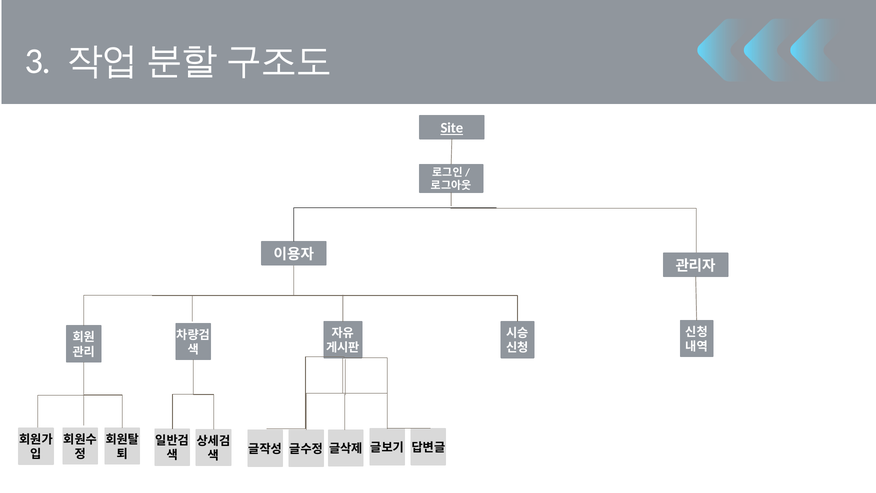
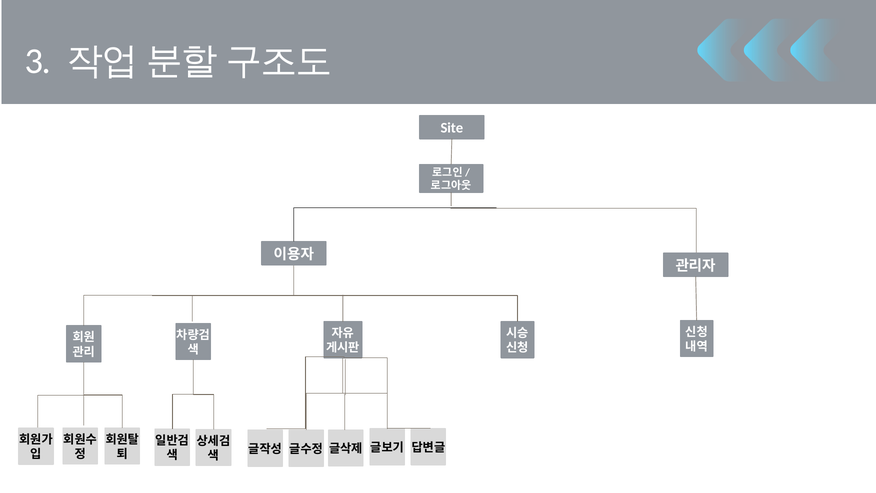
Site underline: present -> none
